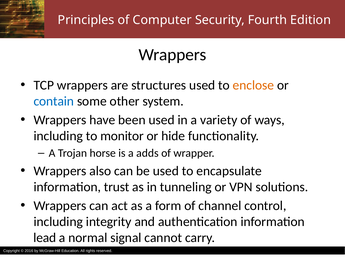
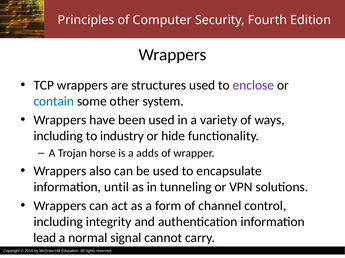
enclose colour: orange -> purple
monitor: monitor -> industry
trust: trust -> until
